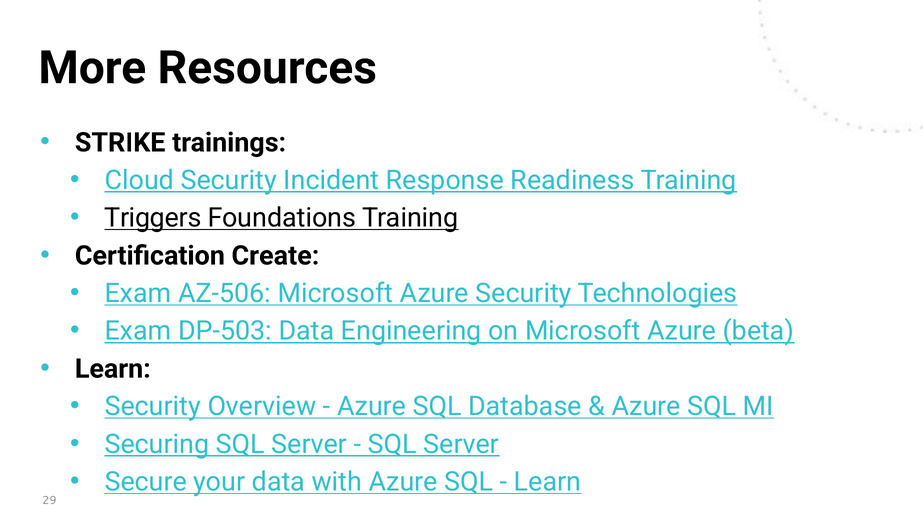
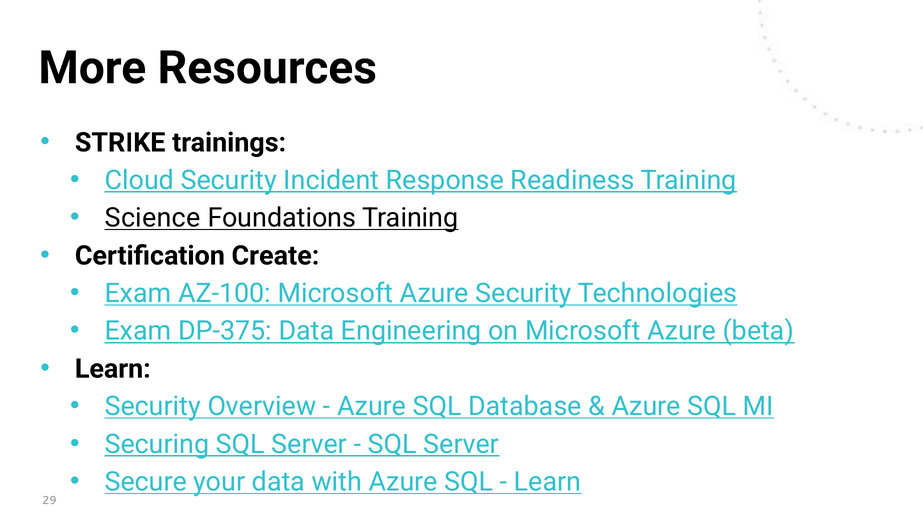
Triggers: Triggers -> Science
AZ-506: AZ-506 -> AZ-100
DP-503: DP-503 -> DP-375
